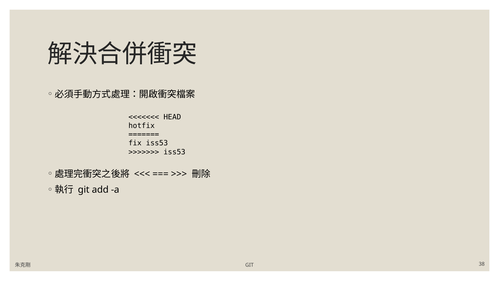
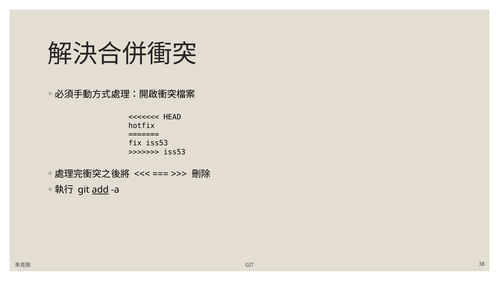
add underline: none -> present
